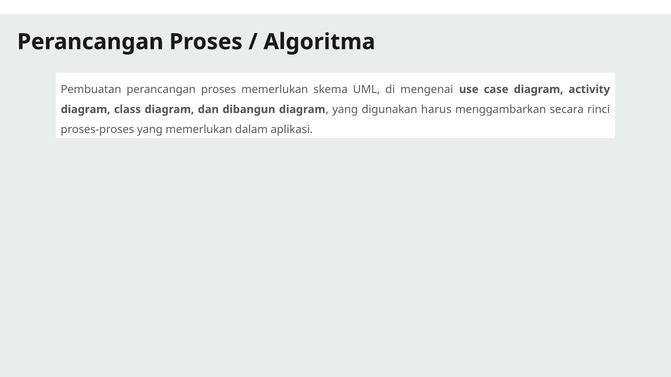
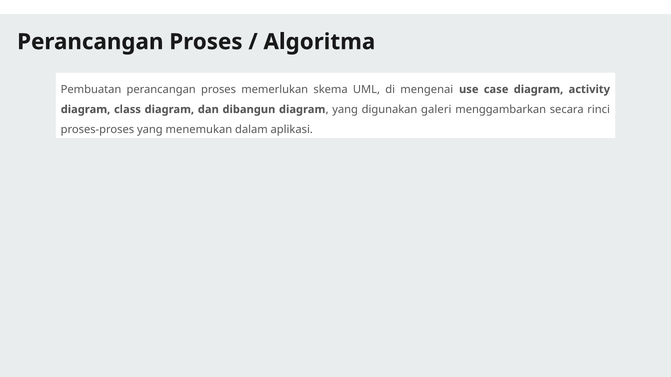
harus: harus -> galeri
yang memerlukan: memerlukan -> menemukan
